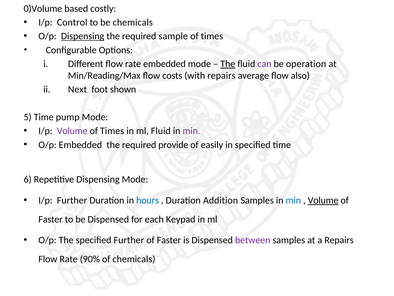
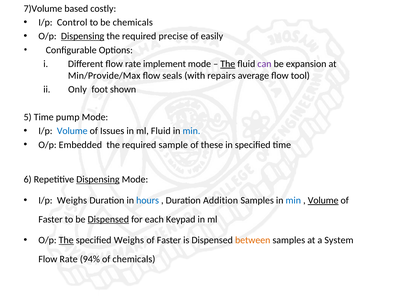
0)Volume: 0)Volume -> 7)Volume
sample: sample -> precise
times at (212, 36): times -> easily
rate embedded: embedded -> implement
operation: operation -> expansion
Min/Reading/Max: Min/Reading/Max -> Min/Provide/Max
costs: costs -> seals
also: also -> tool
Next: Next -> Only
Volume at (72, 131) colour: purple -> blue
Times at (112, 131): Times -> Issues
min at (191, 131) colour: purple -> blue
provide: provide -> sample
easily: easily -> these
Dispensing at (98, 179) underline: none -> present
I/p Further: Further -> Weighs
Dispensed at (108, 219) underline: none -> present
The at (66, 240) underline: none -> present
specified Further: Further -> Weighs
between colour: purple -> orange
a Repairs: Repairs -> System
90%: 90% -> 94%
